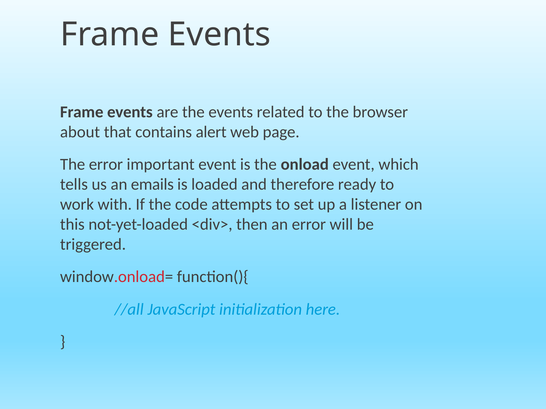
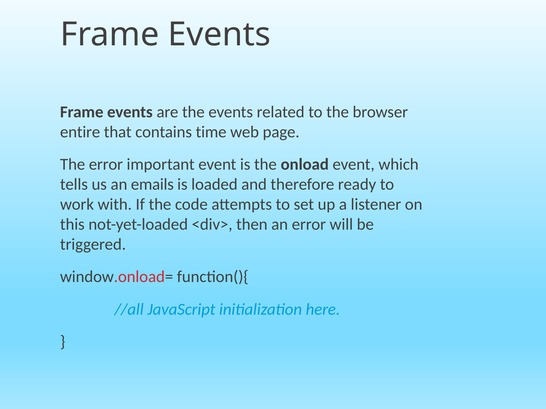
about: about -> entire
alert: alert -> time
